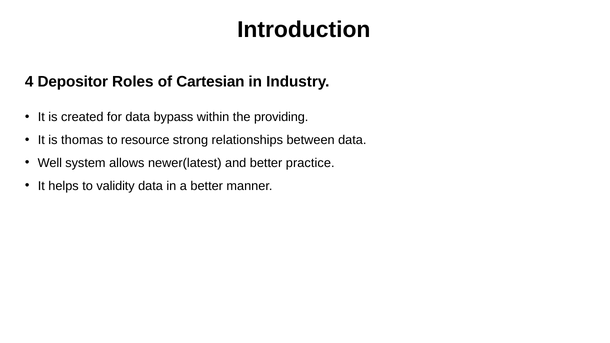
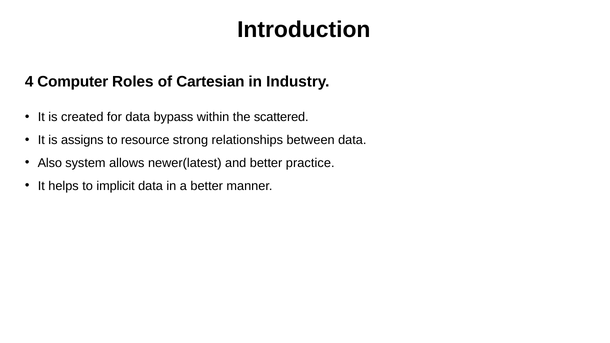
Depositor: Depositor -> Computer
providing: providing -> scattered
thomas: thomas -> assigns
Well: Well -> Also
validity: validity -> implicit
